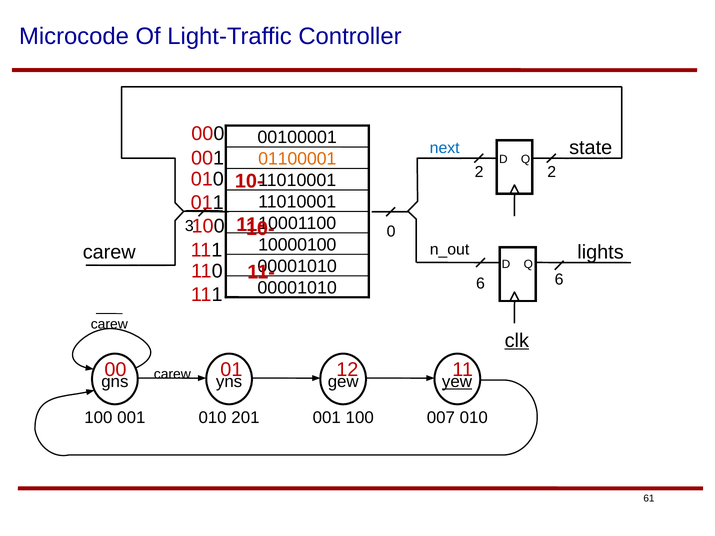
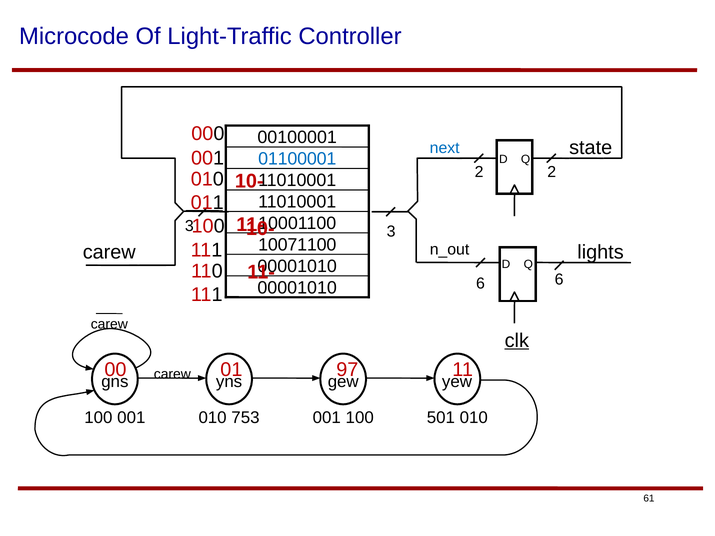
01100001 colour: orange -> blue
3 0: 0 -> 3
10000100: 10000100 -> 10071100
12: 12 -> 97
yew underline: present -> none
201: 201 -> 753
007: 007 -> 501
